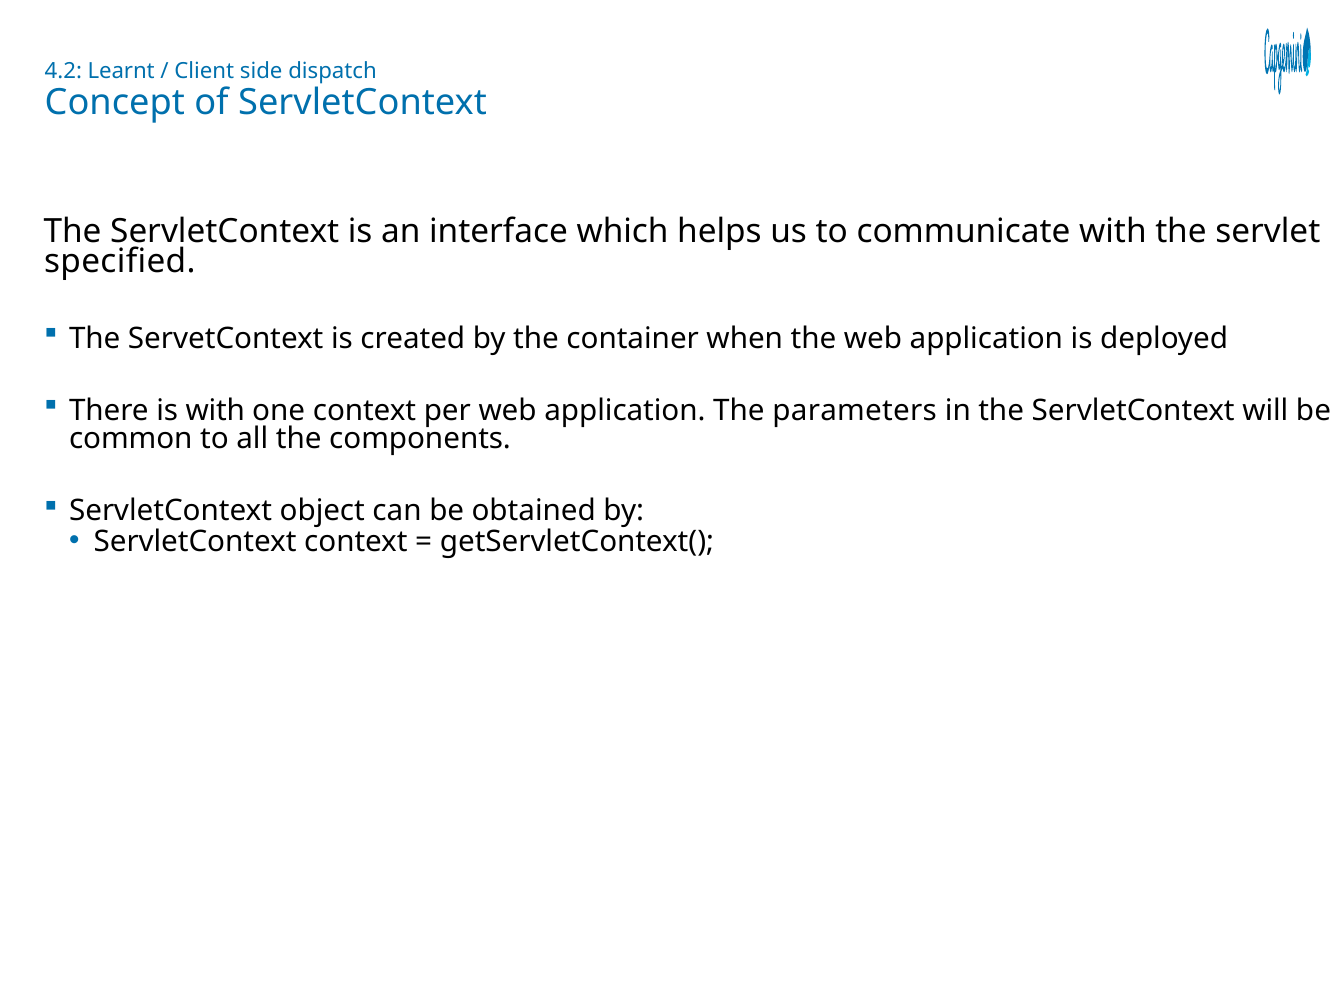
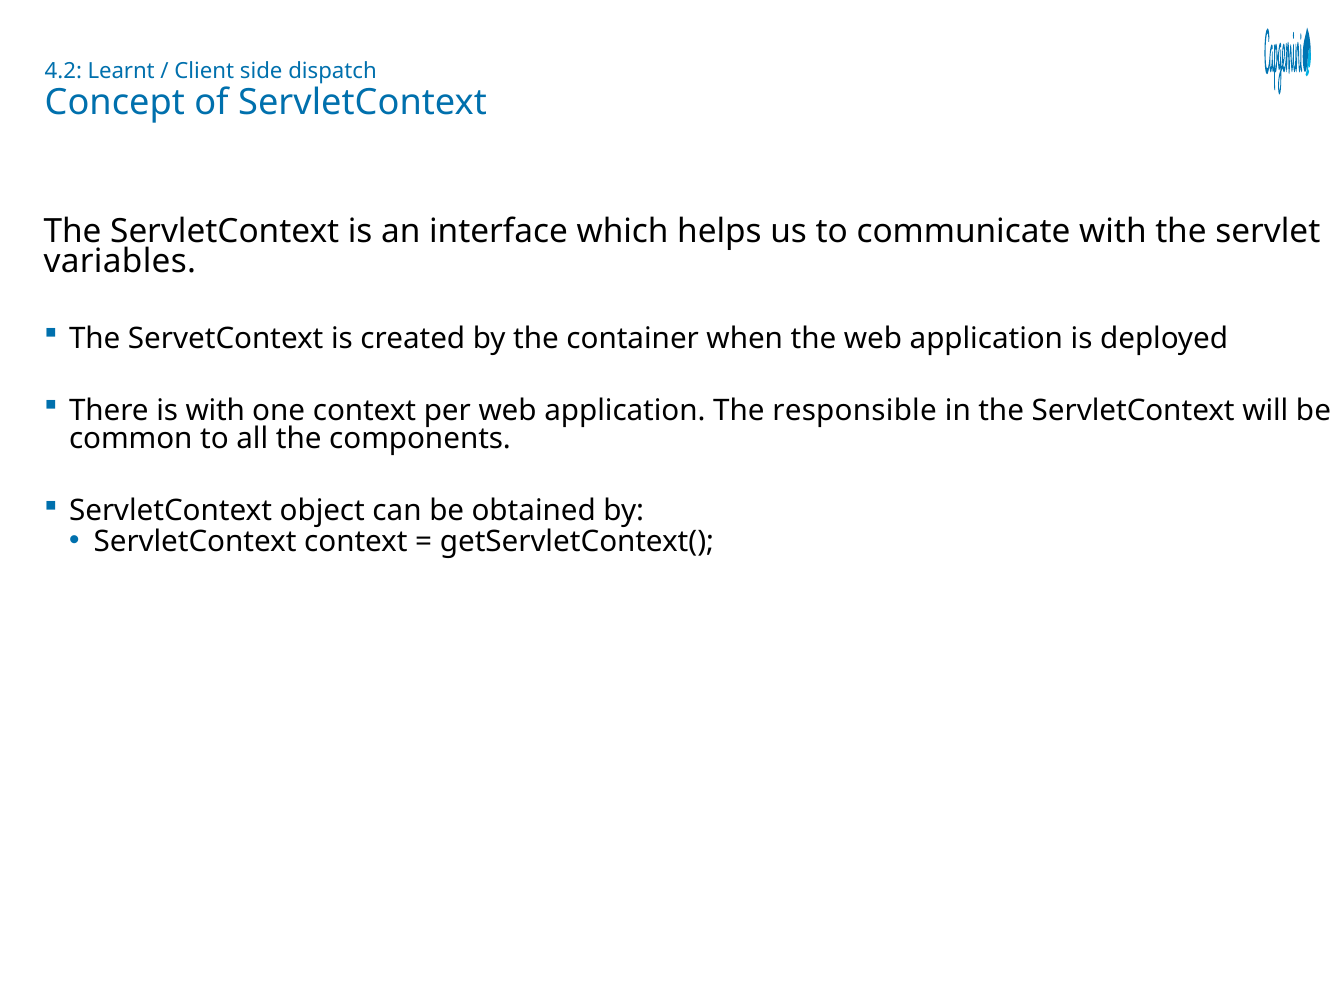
specified: specified -> variables
parameters: parameters -> responsible
